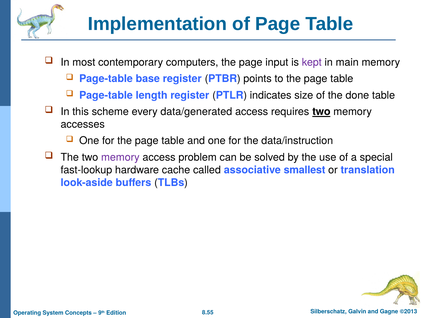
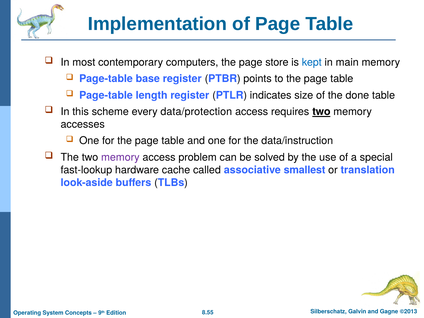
input: input -> store
kept colour: purple -> blue
data/generated: data/generated -> data/protection
